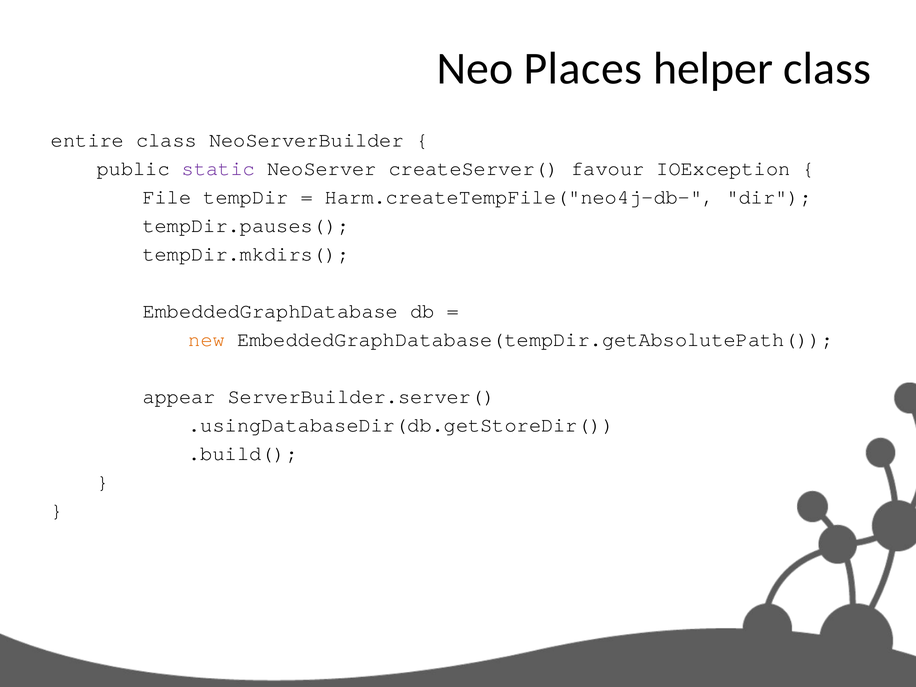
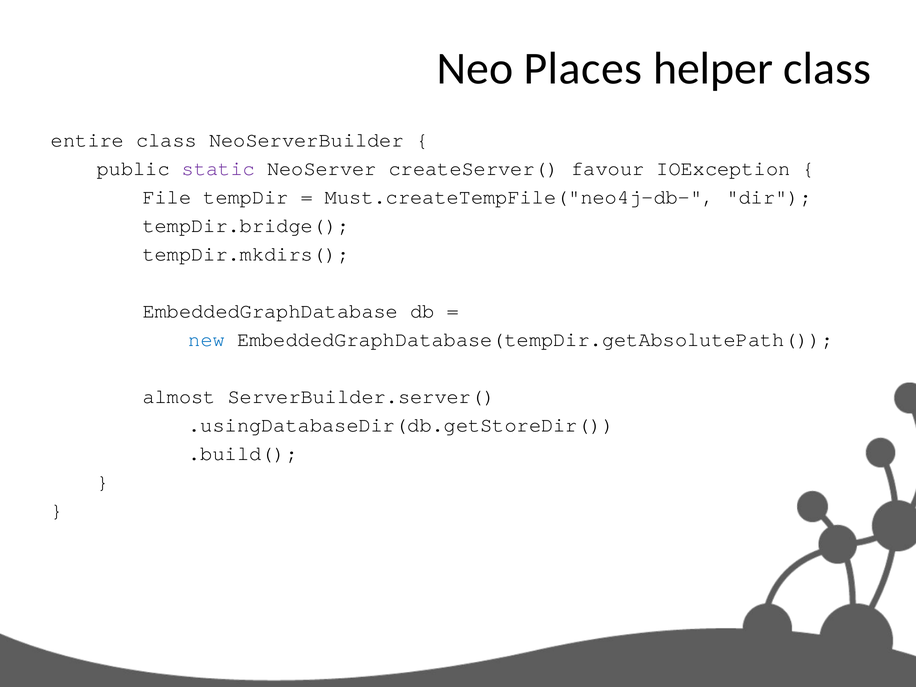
Harm.createTempFile("neo4j-db-: Harm.createTempFile("neo4j-db- -> Must.createTempFile("neo4j-db-
tempDir.pauses(: tempDir.pauses( -> tempDir.bridge(
new colour: orange -> blue
appear: appear -> almost
